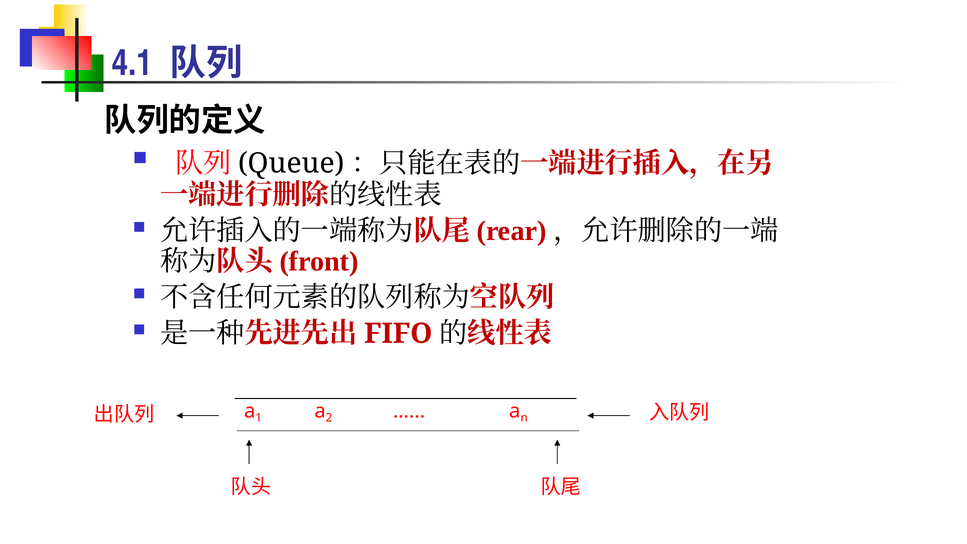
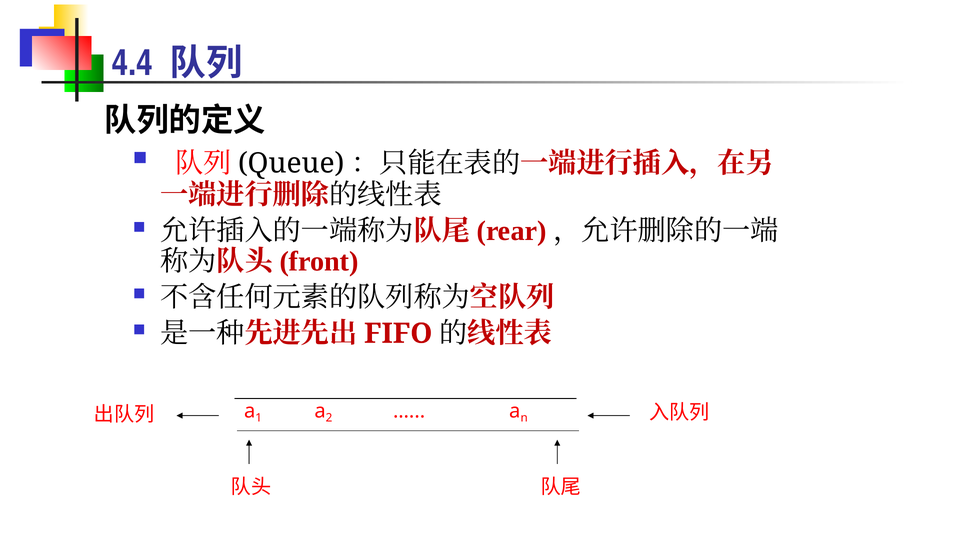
4.1: 4.1 -> 4.4
